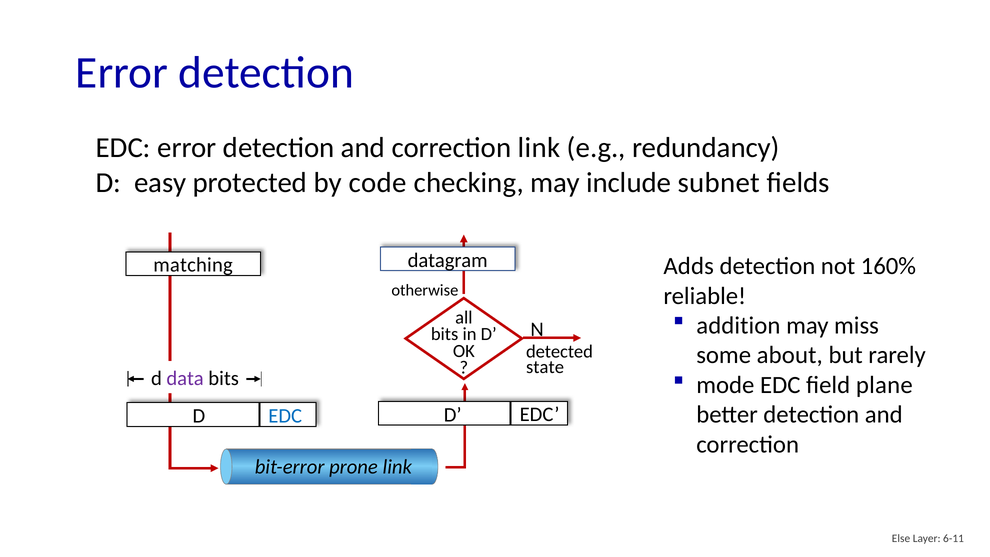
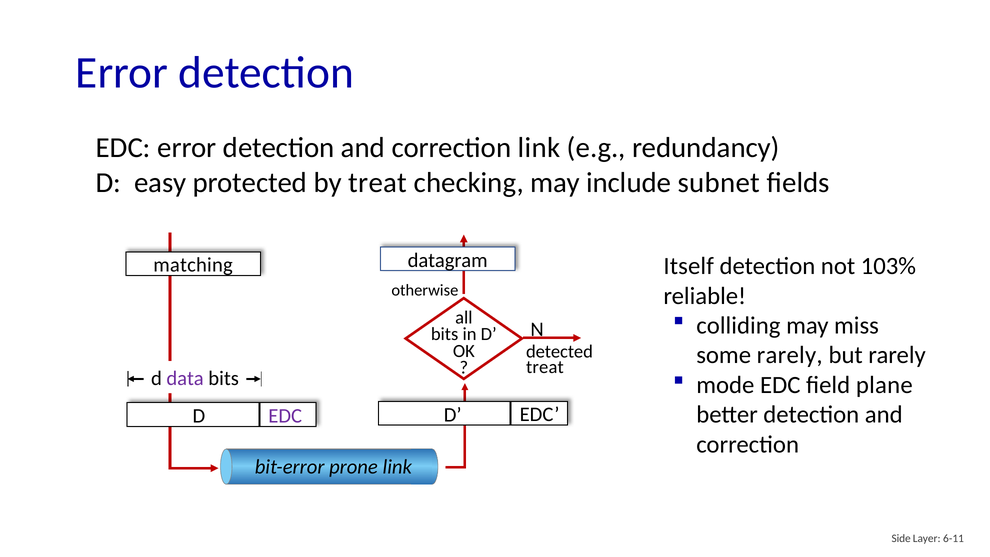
by code: code -> treat
Adds: Adds -> Itself
160%: 160% -> 103%
addition: addition -> colliding
some about: about -> rarely
state at (545, 367): state -> treat
EDC at (285, 416) colour: blue -> purple
Else: Else -> Side
